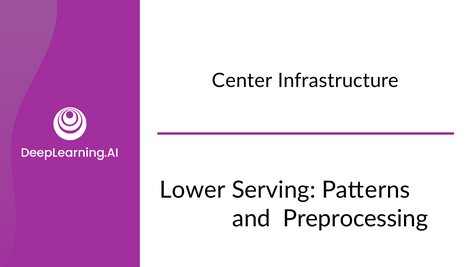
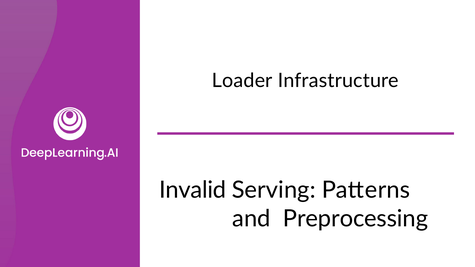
Center: Center -> Loader
Lower: Lower -> Invalid
